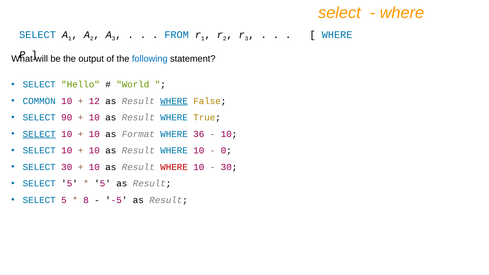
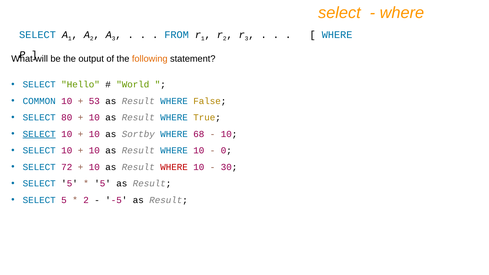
following colour: blue -> orange
12: 12 -> 53
WHERE at (174, 101) underline: present -> none
90: 90 -> 80
Format: Format -> Sortby
36: 36 -> 68
SELECT 30: 30 -> 72
8 at (86, 200): 8 -> 2
